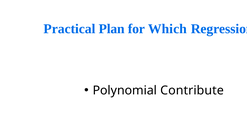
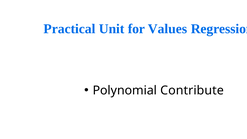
Plan: Plan -> Unit
Which: Which -> Values
